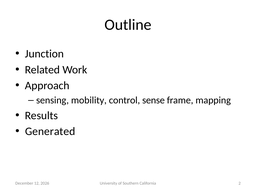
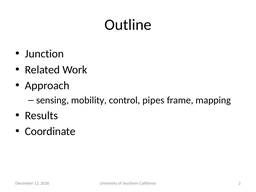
sense: sense -> pipes
Generated: Generated -> Coordinate
